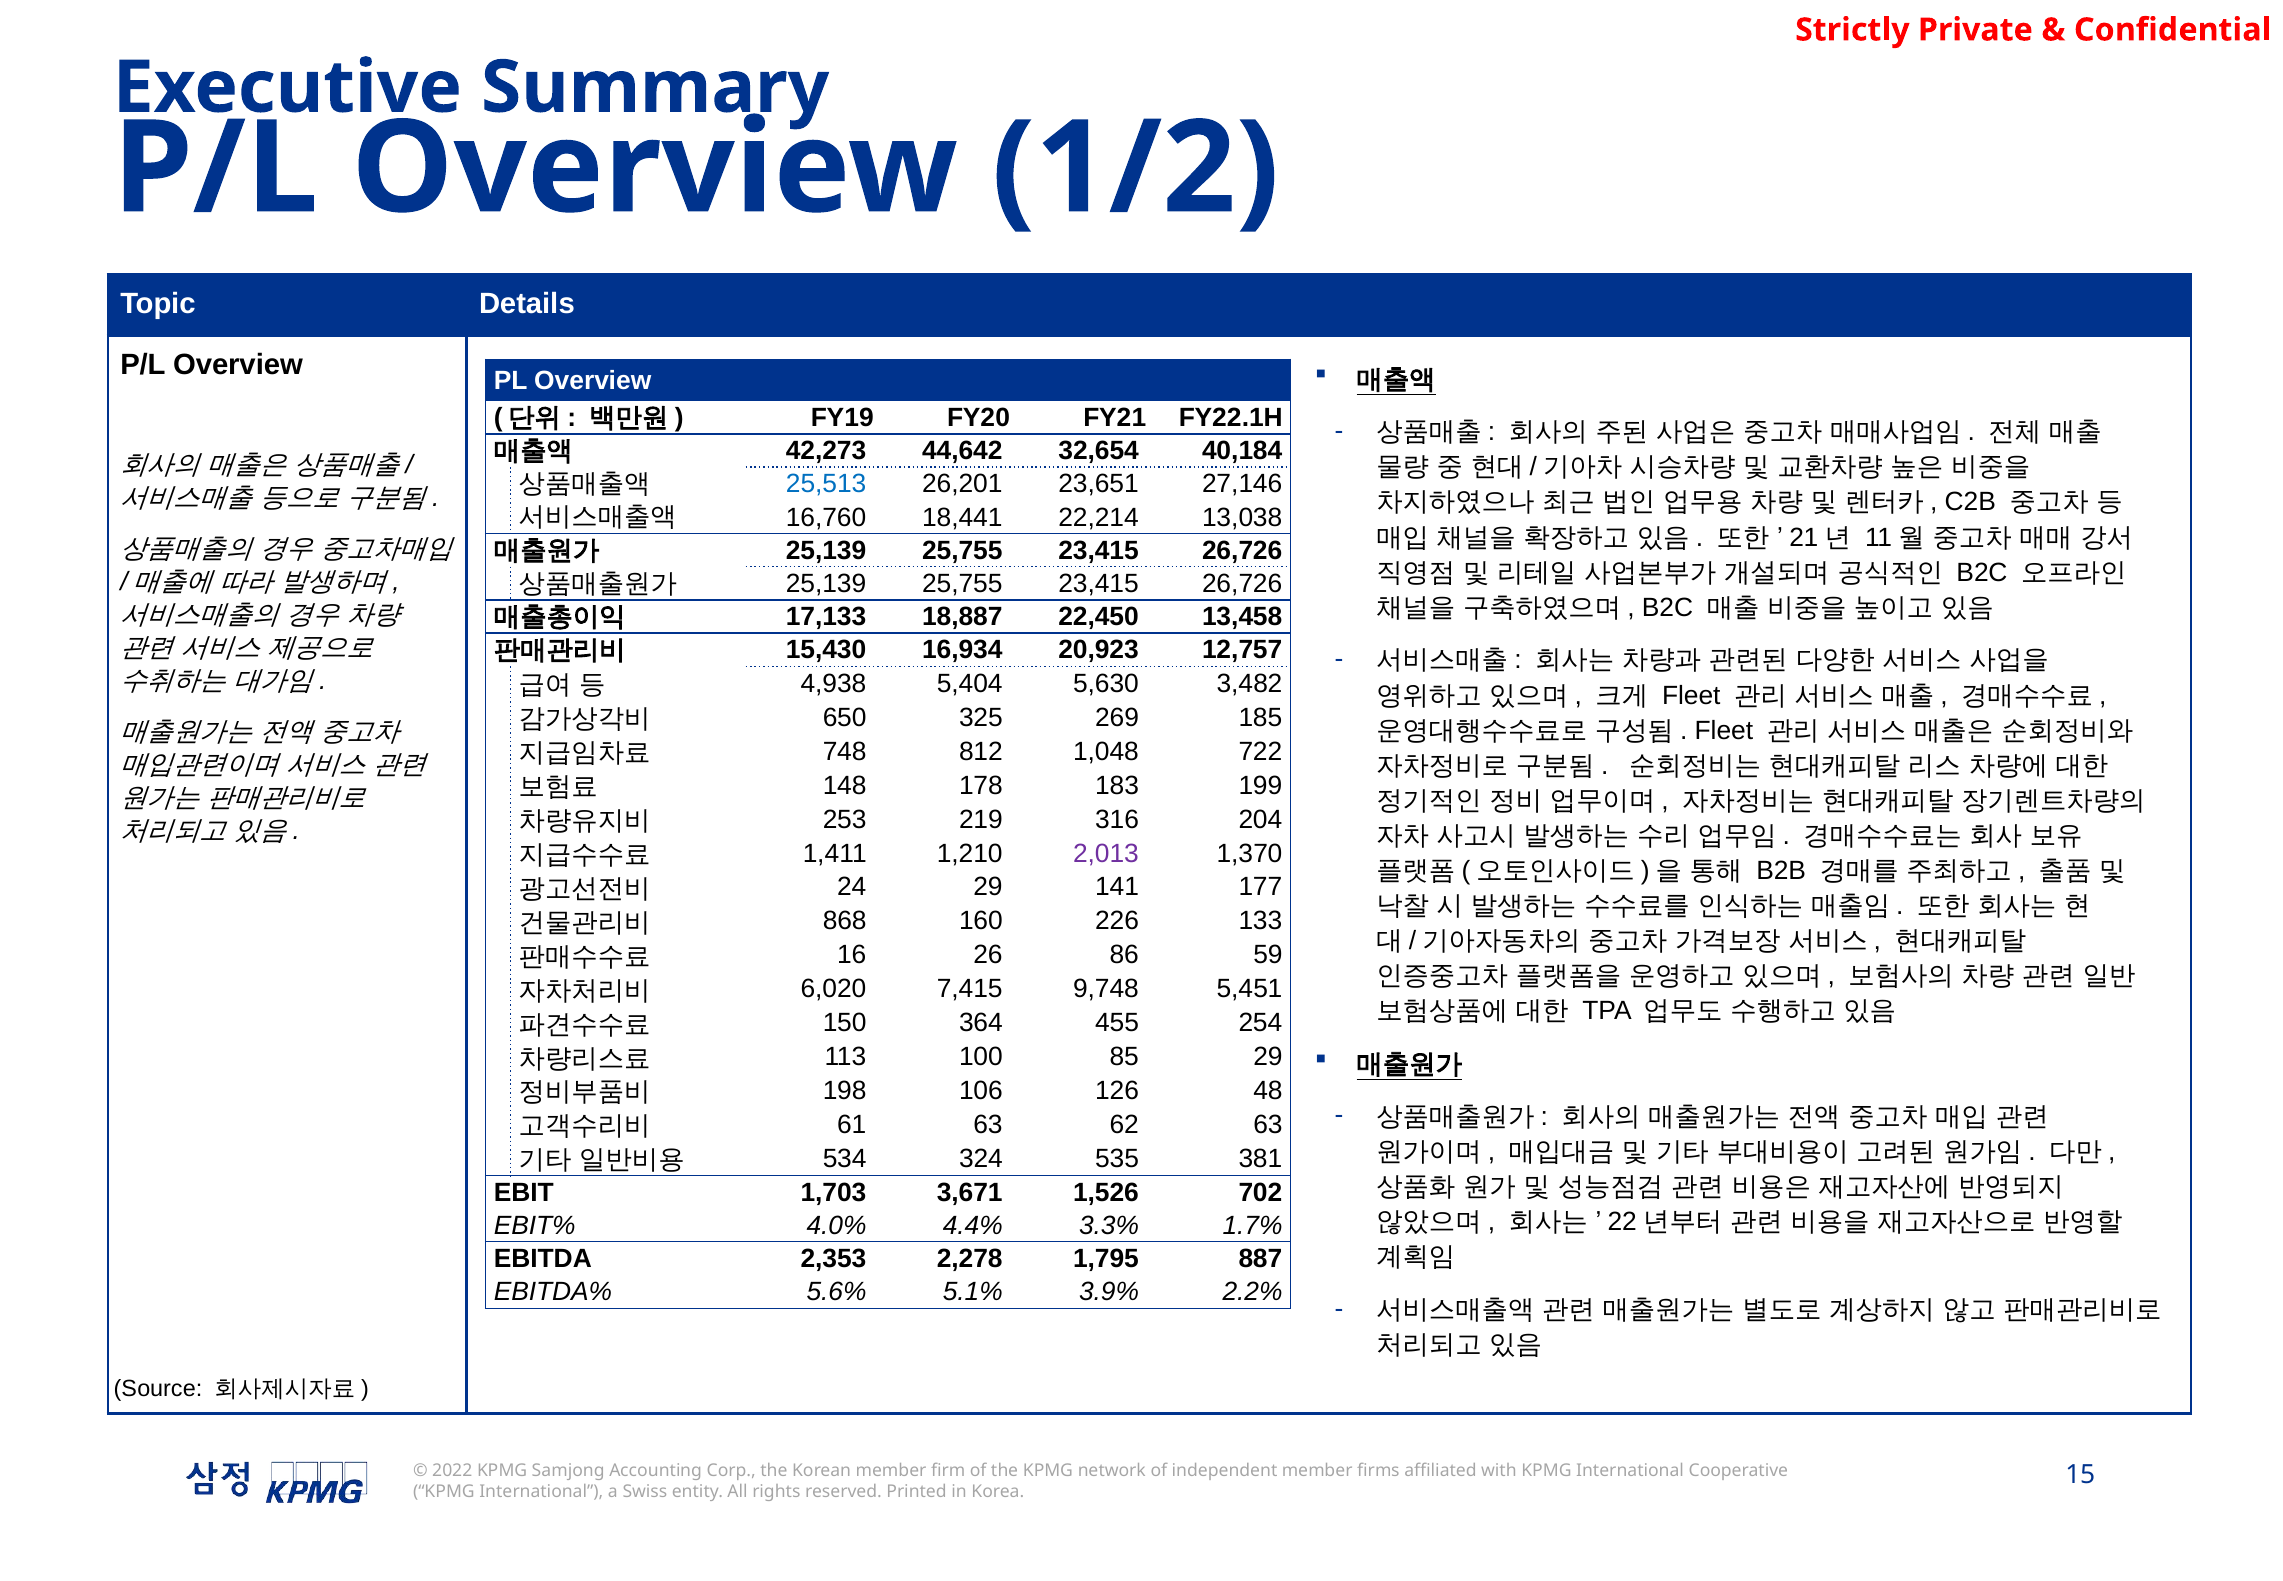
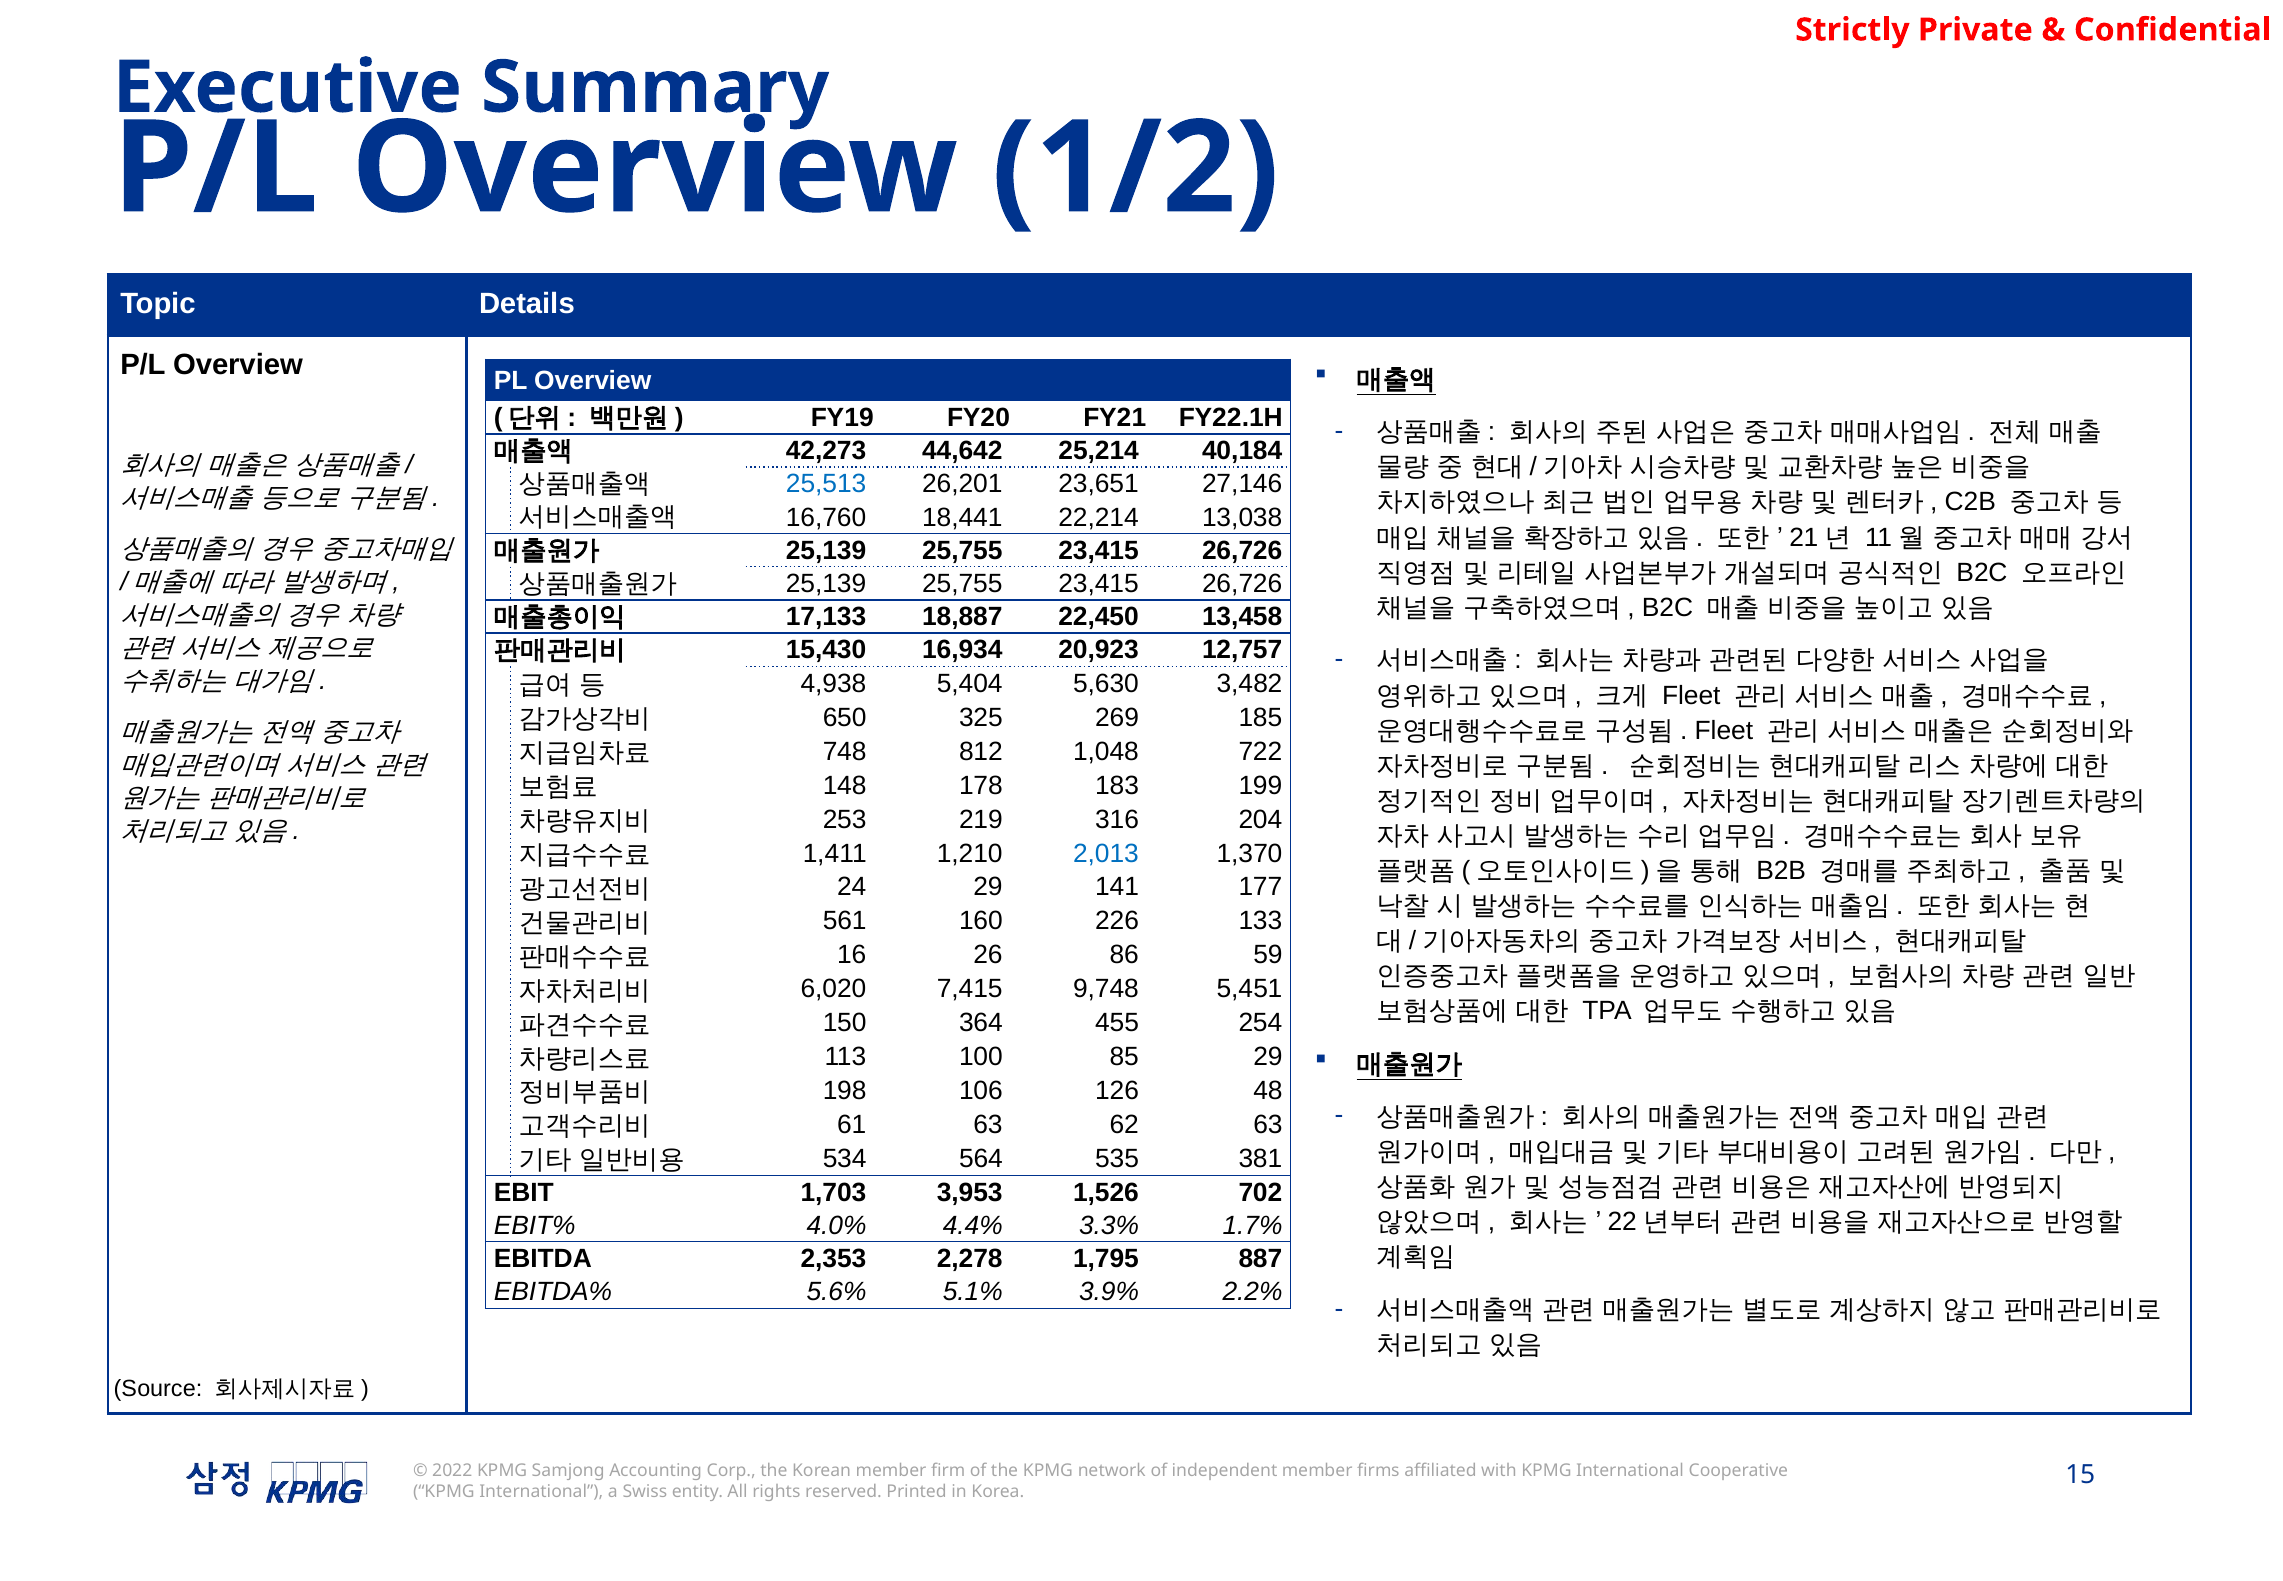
32,654: 32,654 -> 25,214
2,013 colour: purple -> blue
868: 868 -> 561
324: 324 -> 564
3,671: 3,671 -> 3,953
